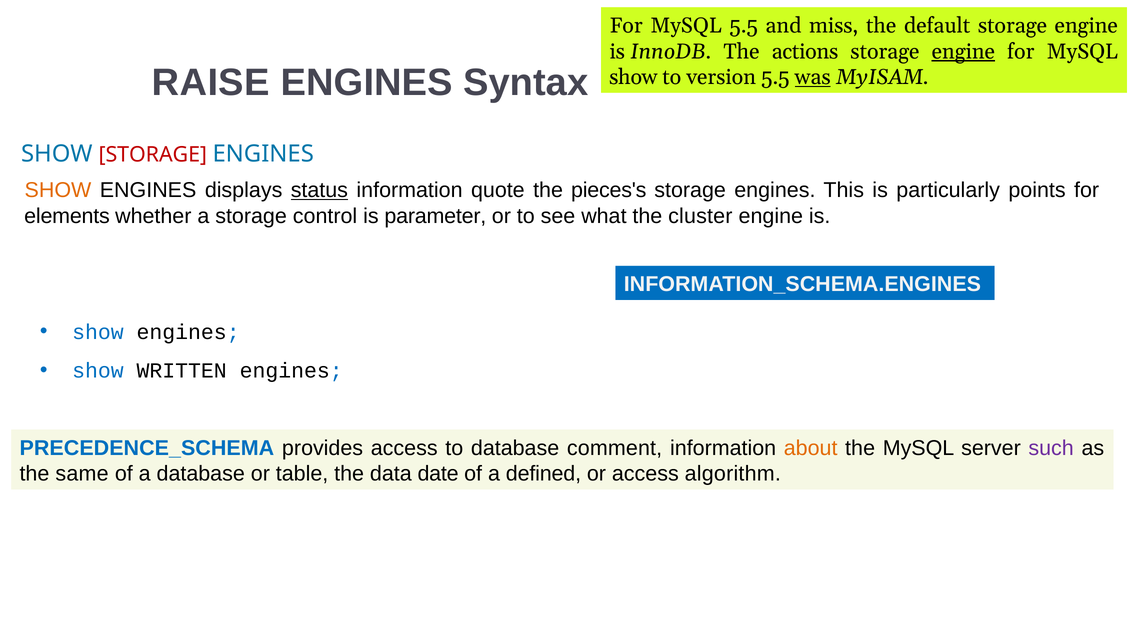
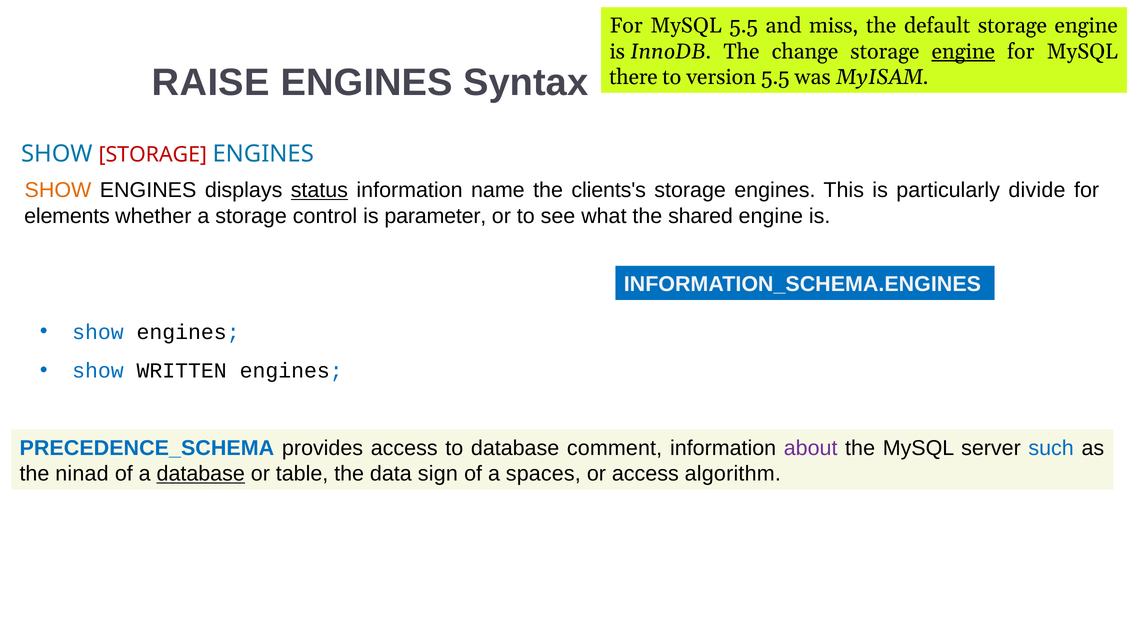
actions: actions -> change
show at (633, 77): show -> there
was underline: present -> none
quote: quote -> name
pieces's: pieces's -> clients's
points: points -> divide
cluster: cluster -> shared
about colour: orange -> purple
such colour: purple -> blue
same: same -> ninad
database at (201, 474) underline: none -> present
date: date -> sign
defined: defined -> spaces
